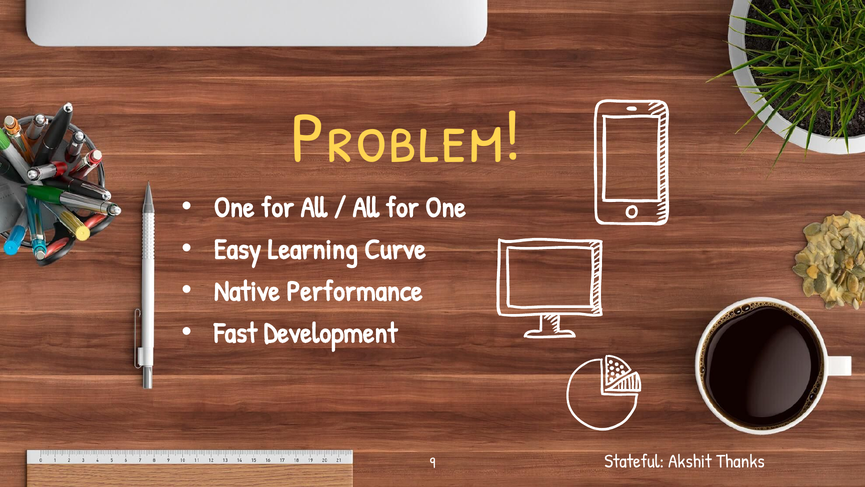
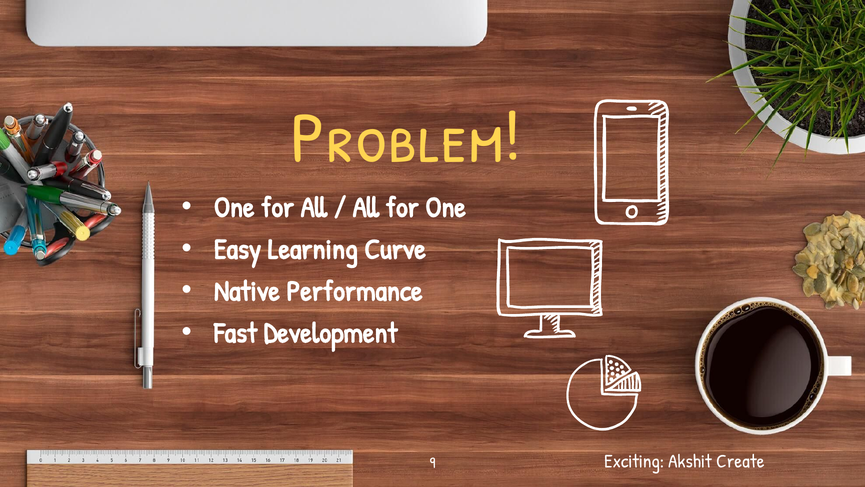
Stateful: Stateful -> Exciting
Thanks: Thanks -> Create
